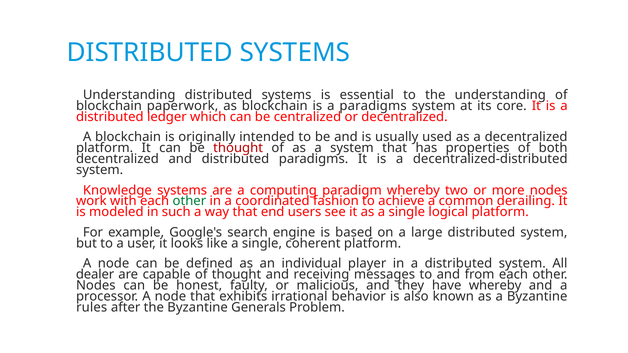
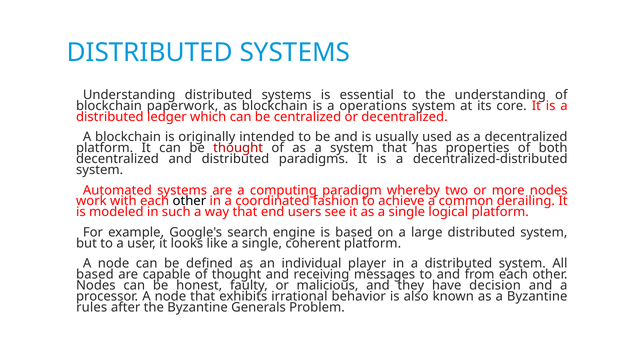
a paradigms: paradigms -> operations
Knowledge: Knowledge -> Automated
other at (189, 201) colour: green -> black
dealer at (95, 275): dealer -> based
have whereby: whereby -> decision
